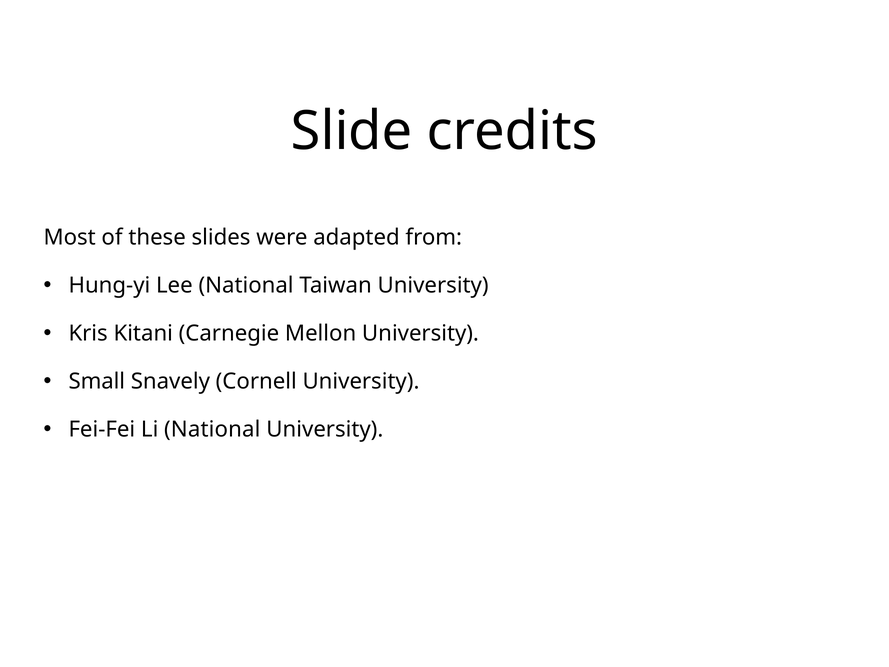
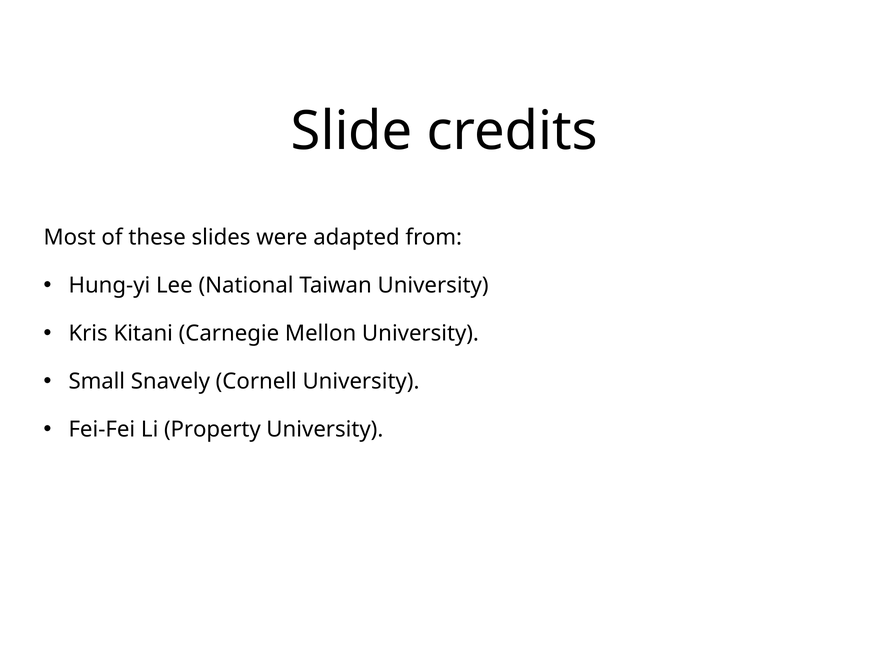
Li National: National -> Property
